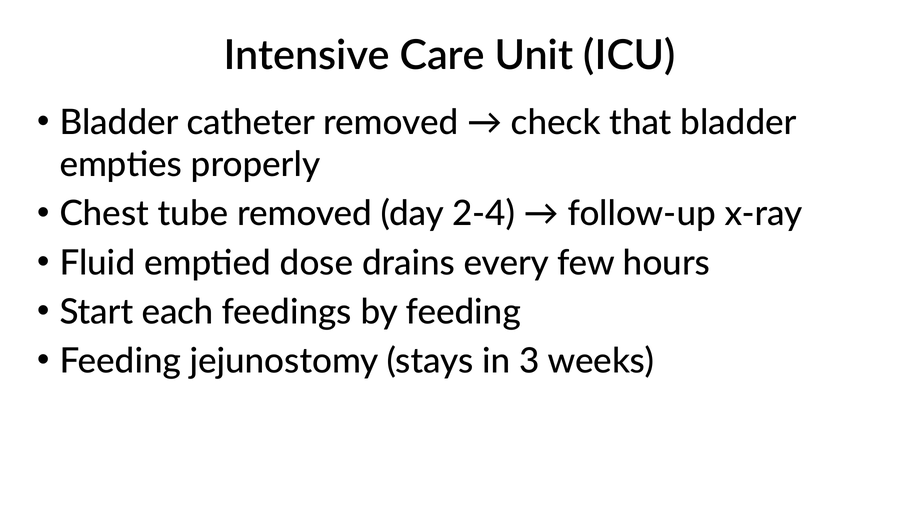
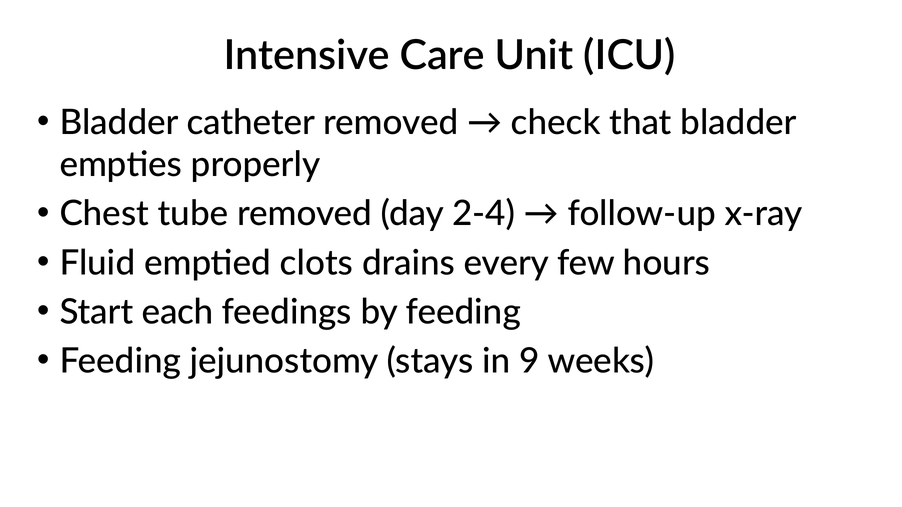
dose: dose -> clots
3: 3 -> 9
